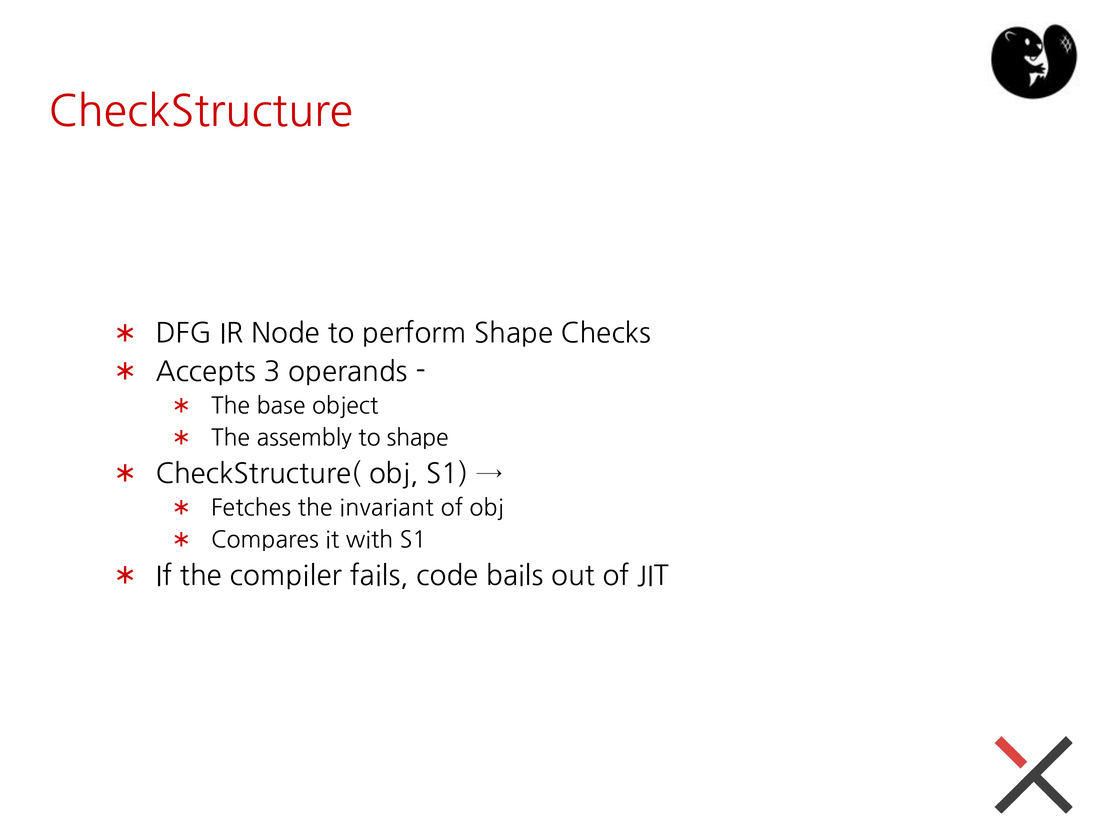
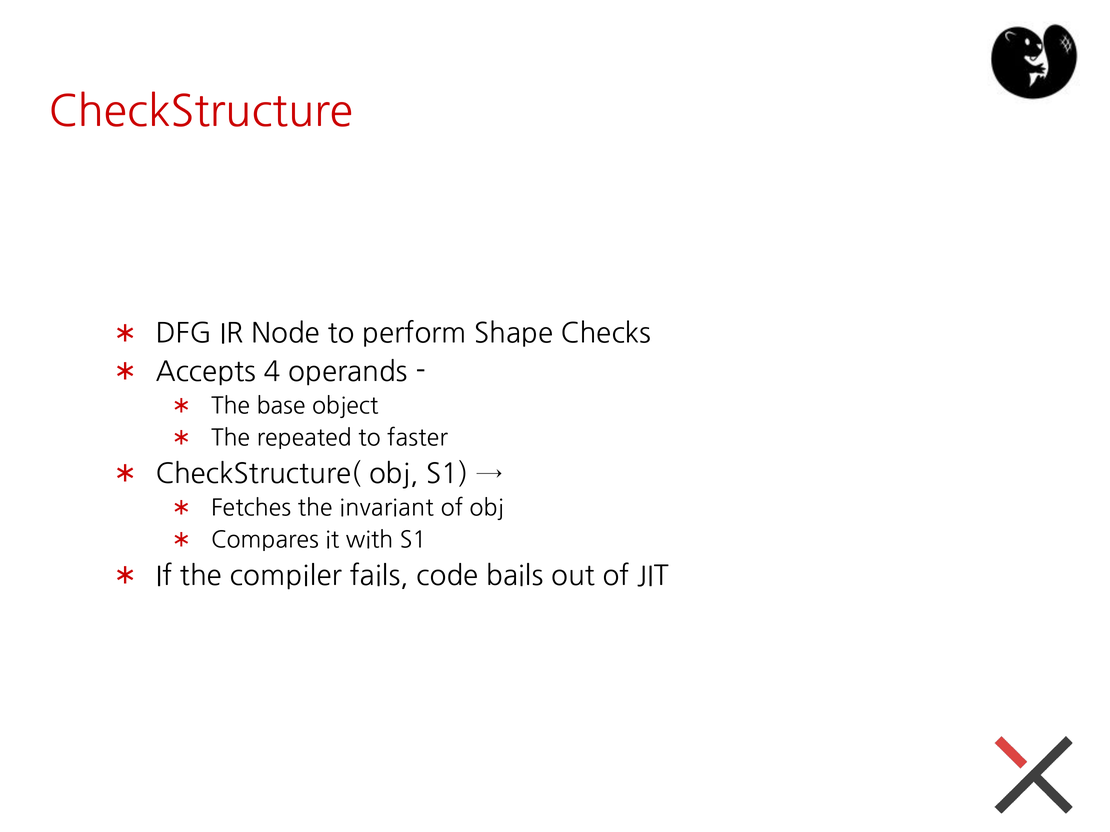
3: 3 -> 4
assembly: assembly -> repeated
to shape: shape -> faster
